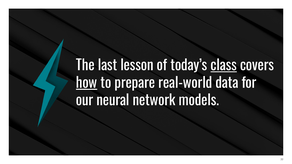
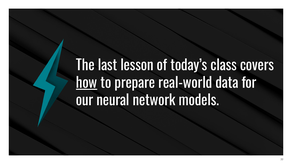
class underline: present -> none
